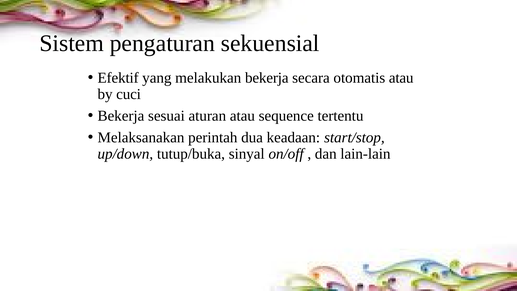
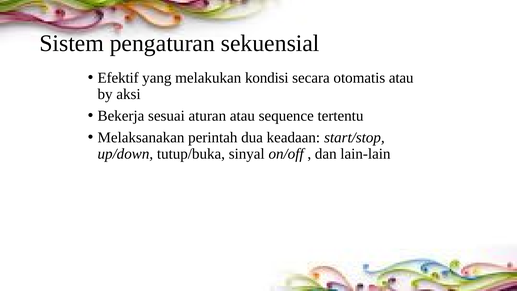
melakukan bekerja: bekerja -> kondisi
cuci: cuci -> aksi
